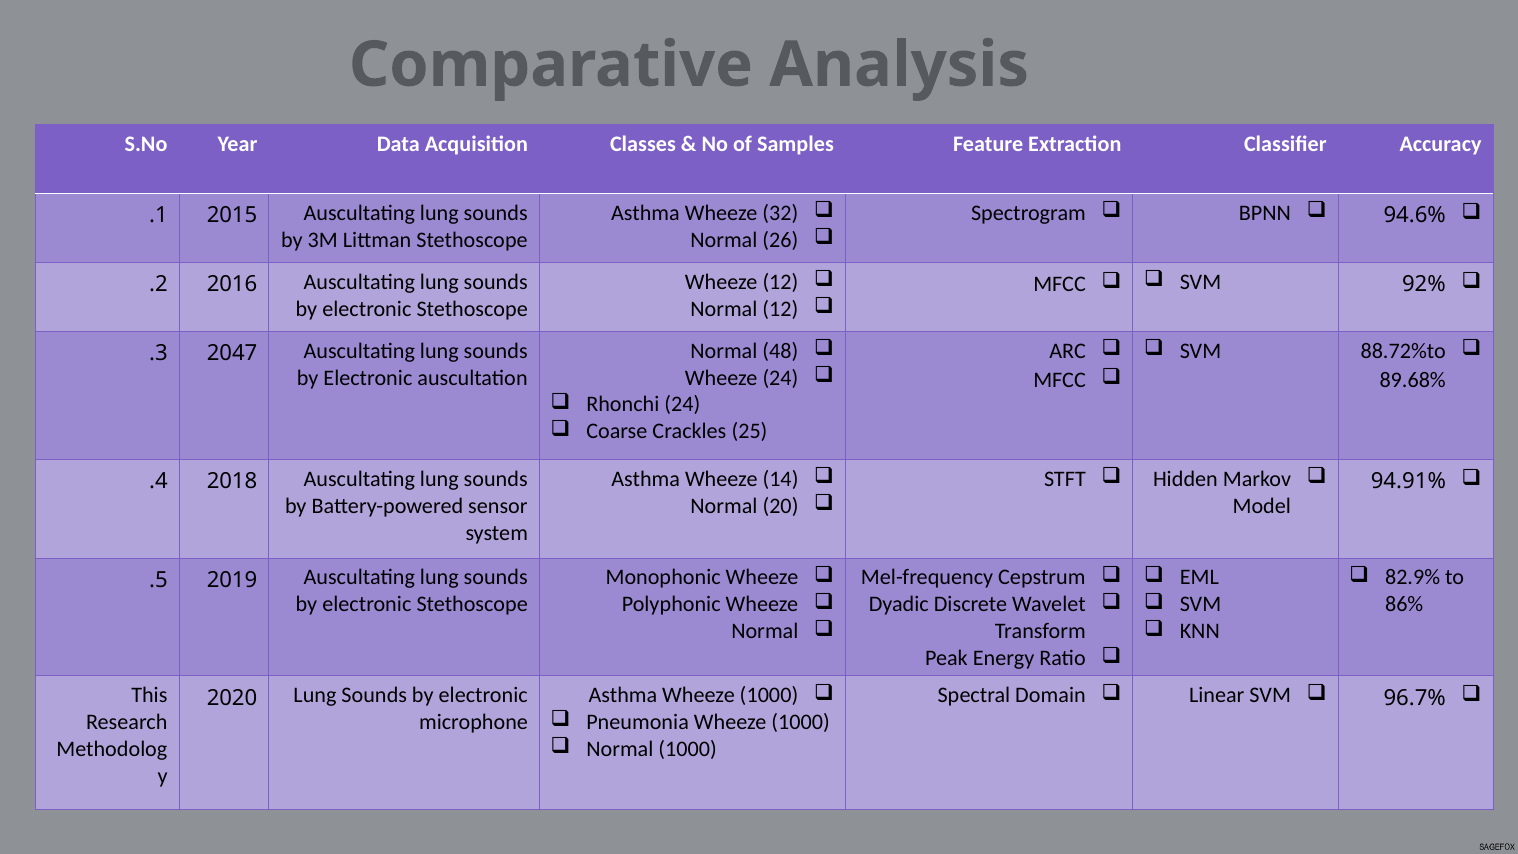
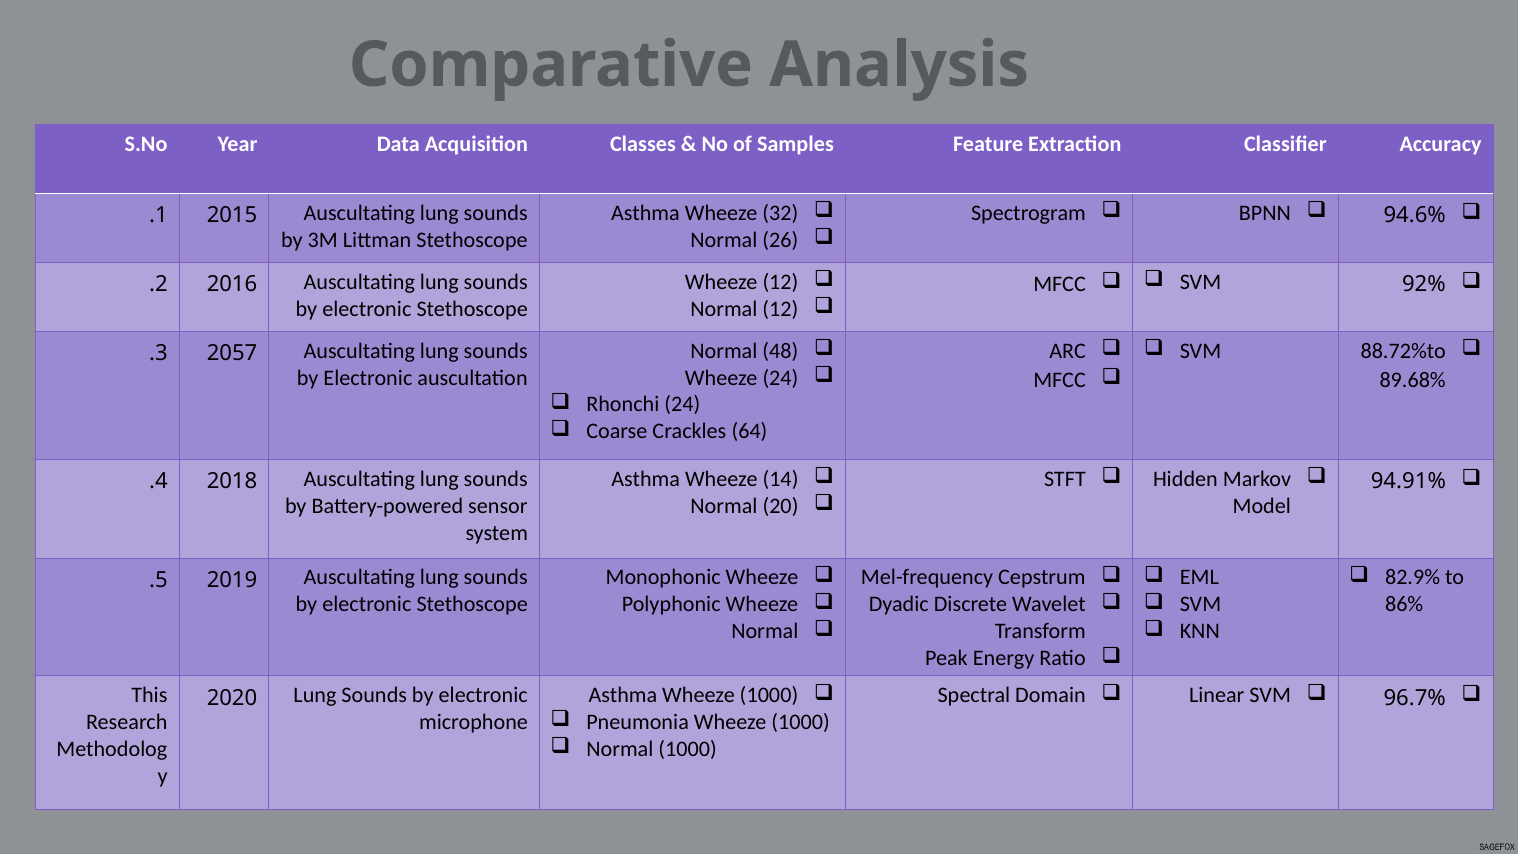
2047: 2047 -> 2057
25: 25 -> 64
